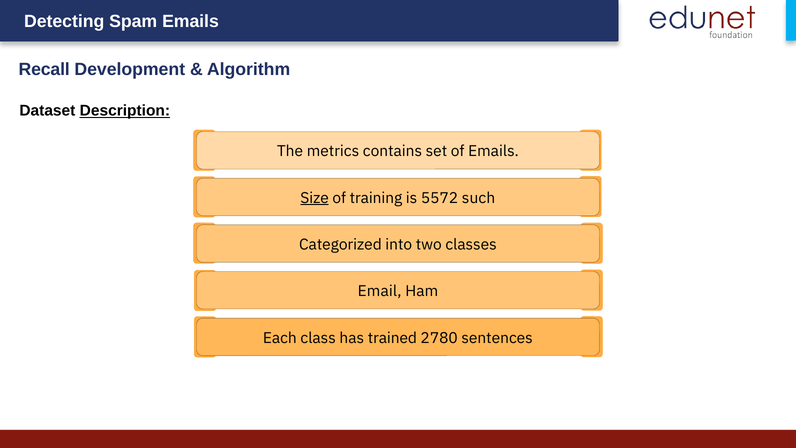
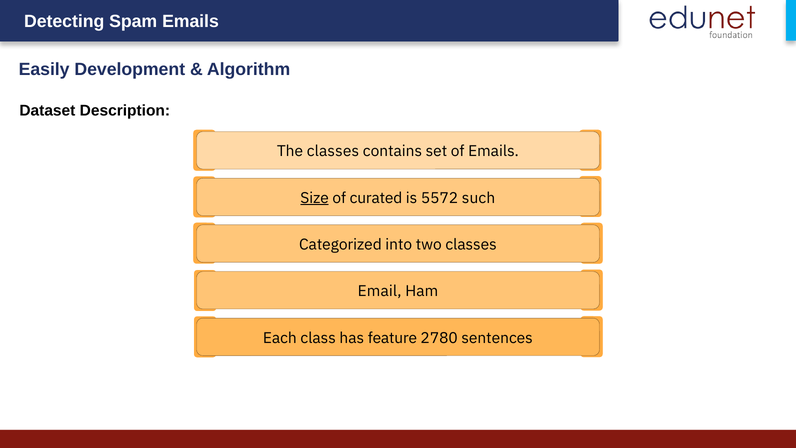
Recall: Recall -> Easily
Description underline: present -> none
The metrics: metrics -> classes
training: training -> curated
trained: trained -> feature
